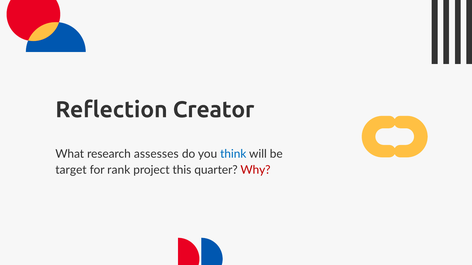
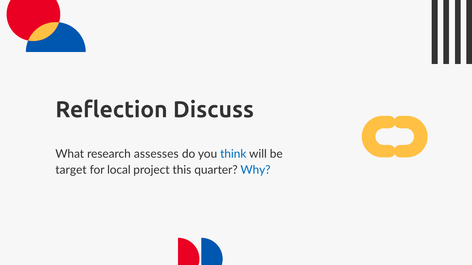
Creator: Creator -> Discuss
rank: rank -> local
Why colour: red -> blue
